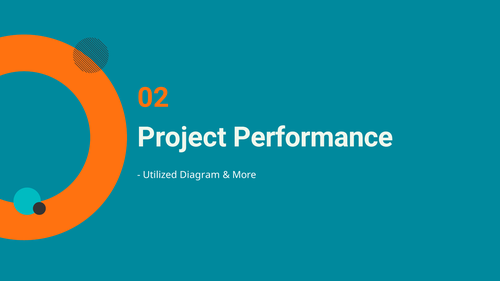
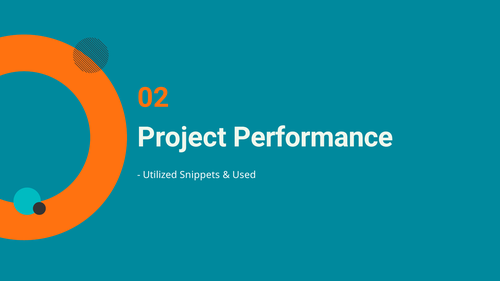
Diagram: Diagram -> Snippets
More: More -> Used
